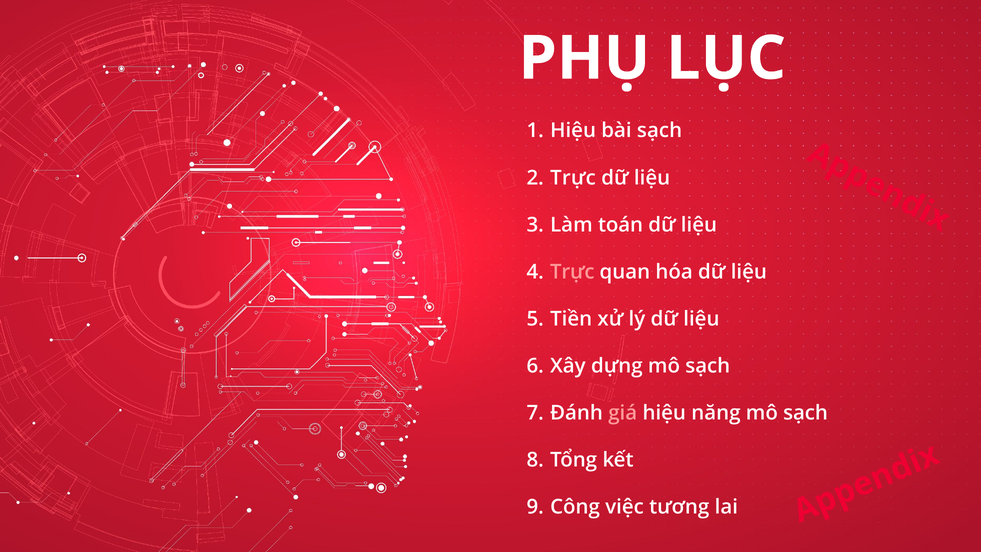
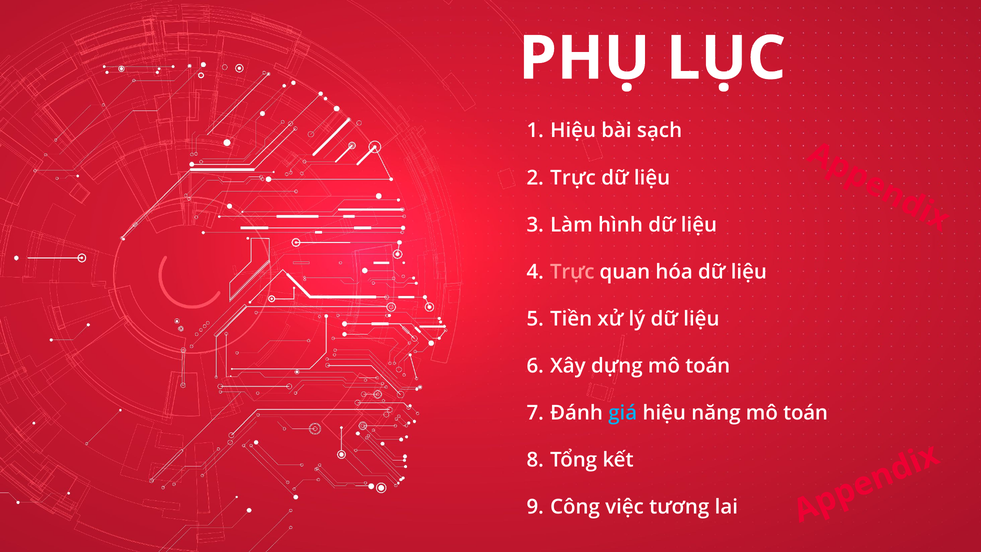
toán: toán -> hình
dựng mô sạch: sạch -> toán
giá colour: pink -> light blue
năng mô sạch: sạch -> toán
